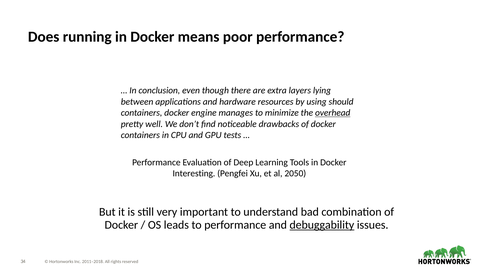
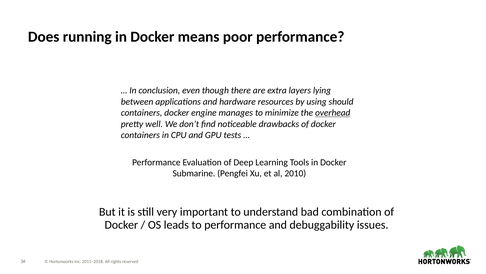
Interesting: Interesting -> Submarine
2050: 2050 -> 2010
debuggability underline: present -> none
